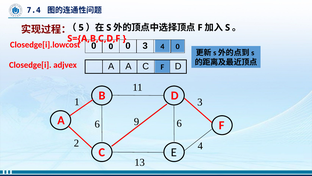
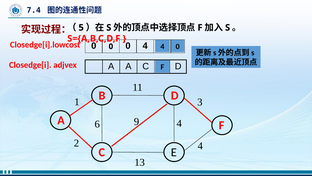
0 0 3: 3 -> 4
6 6: 6 -> 4
